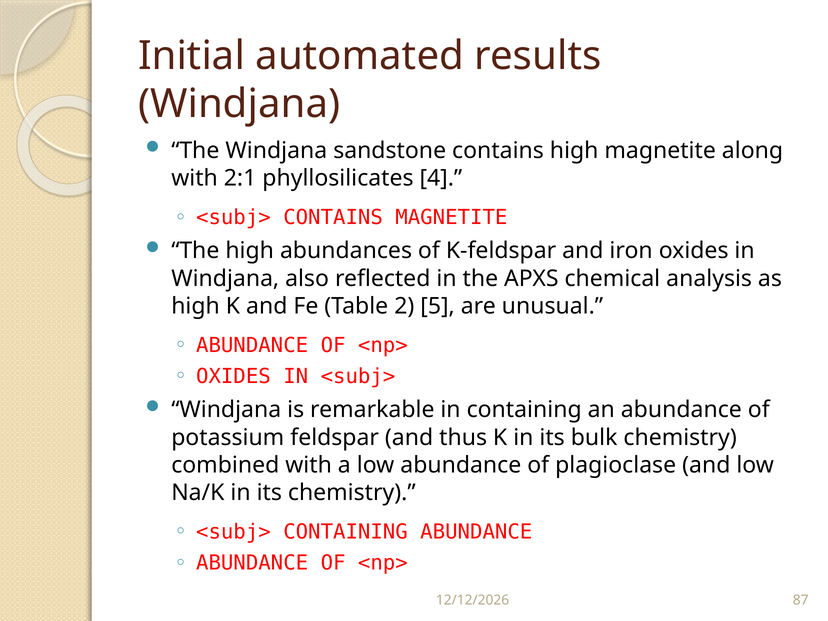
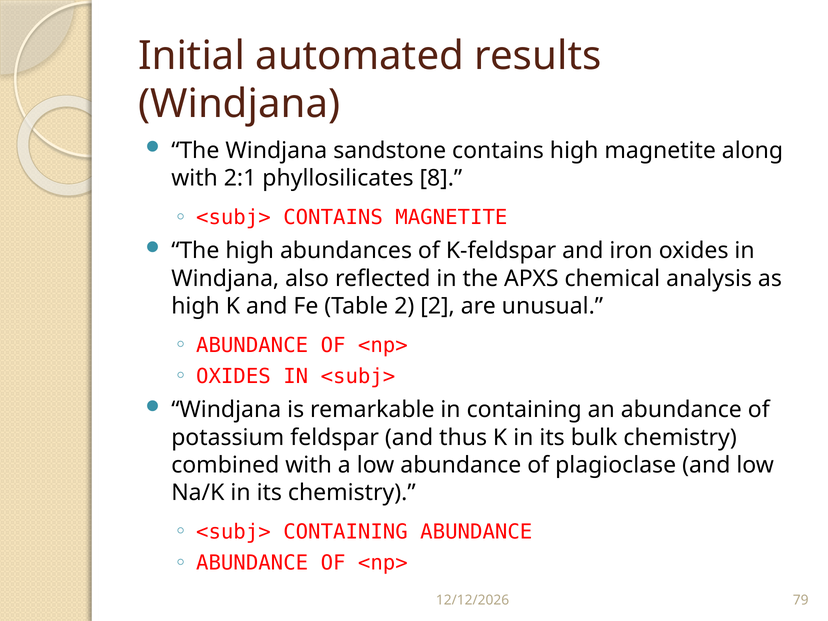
4: 4 -> 8
2 5: 5 -> 2
87: 87 -> 79
